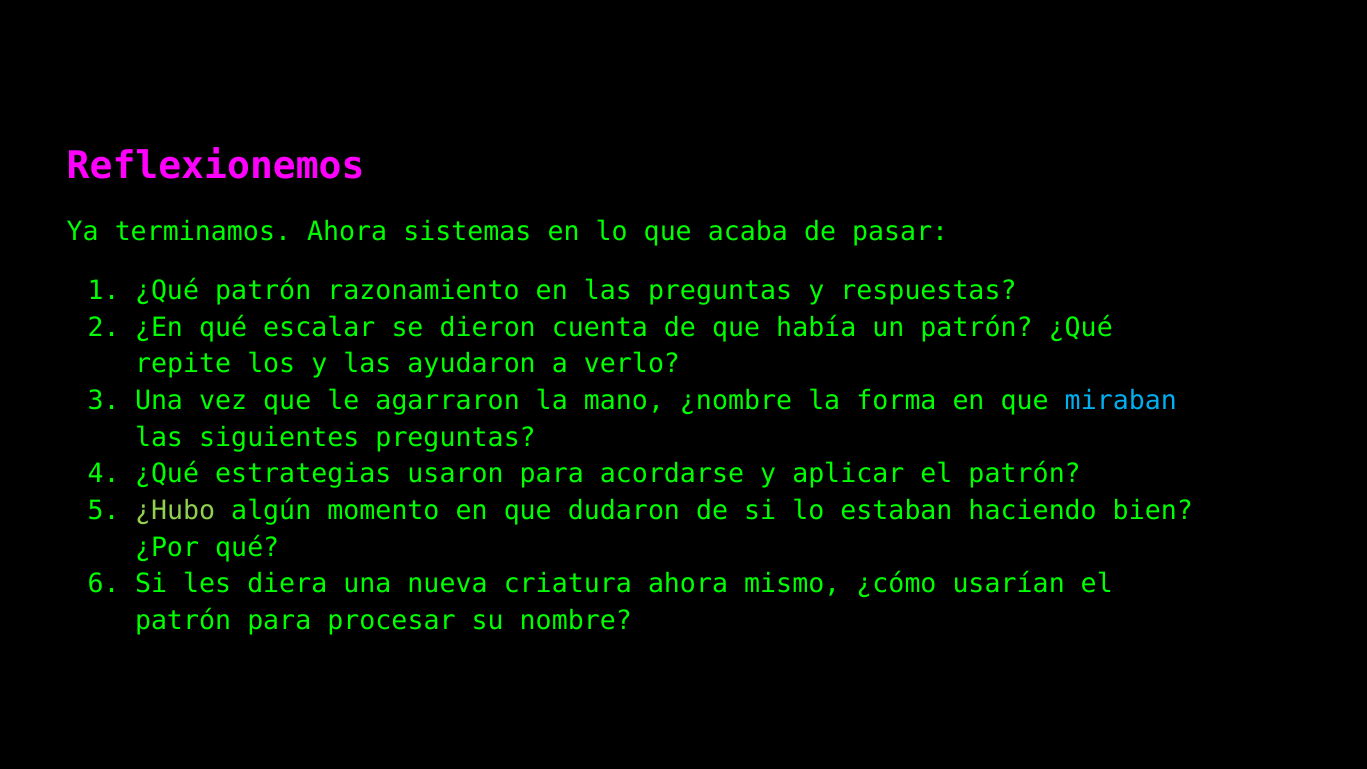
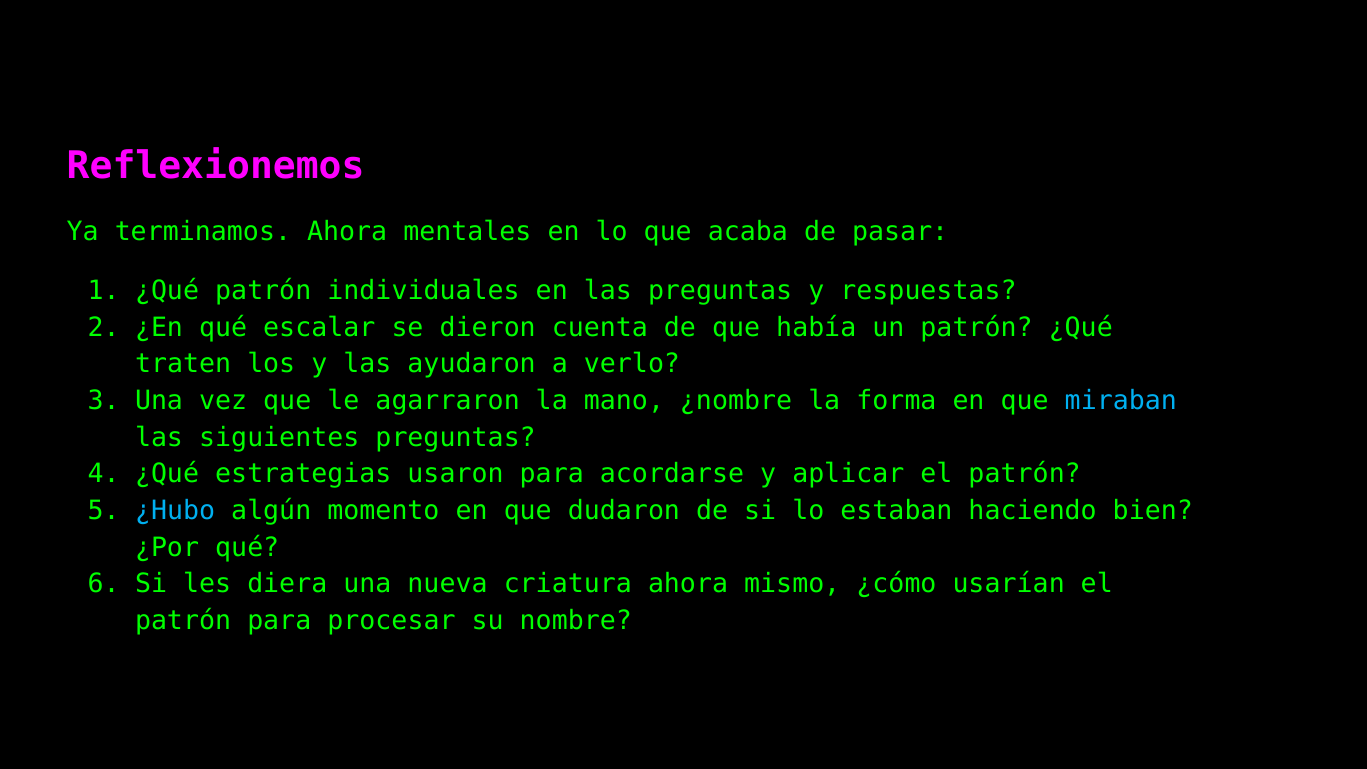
sistemas: sistemas -> mentales
razonamiento: razonamiento -> individuales
repite: repite -> traten
¿Hubo colour: light green -> light blue
